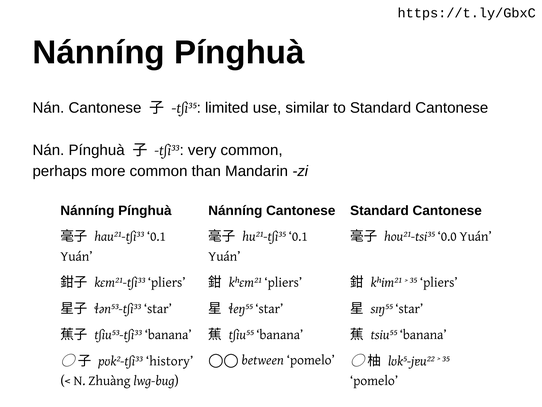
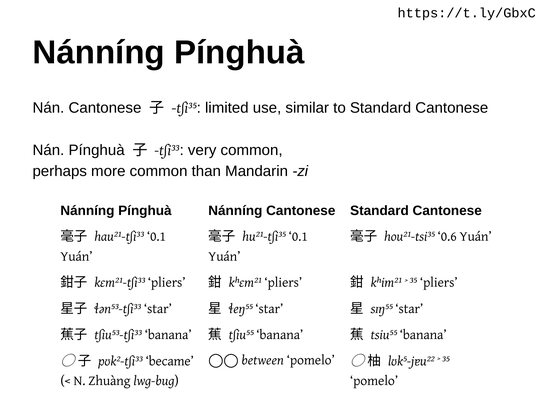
0.0: 0.0 -> 0.6
history: history -> became
